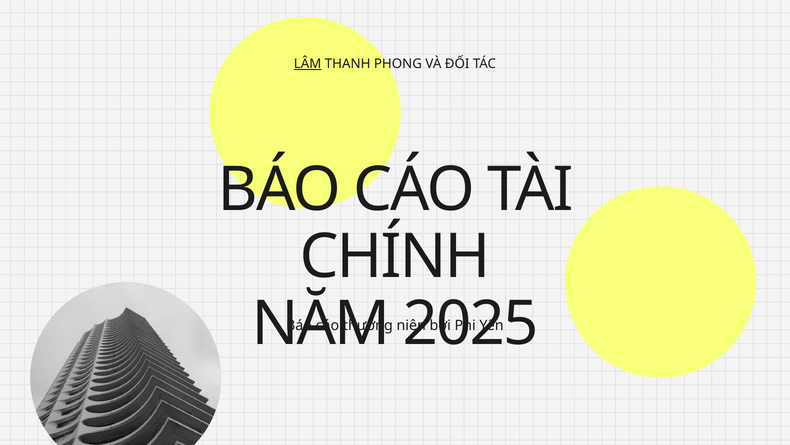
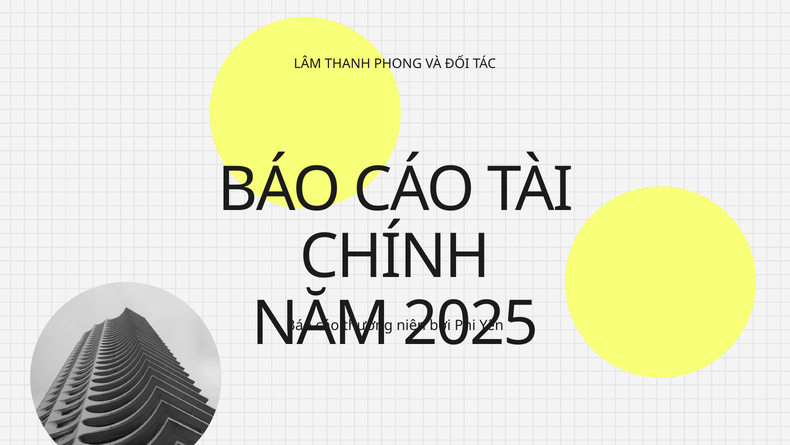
LÂM underline: present -> none
